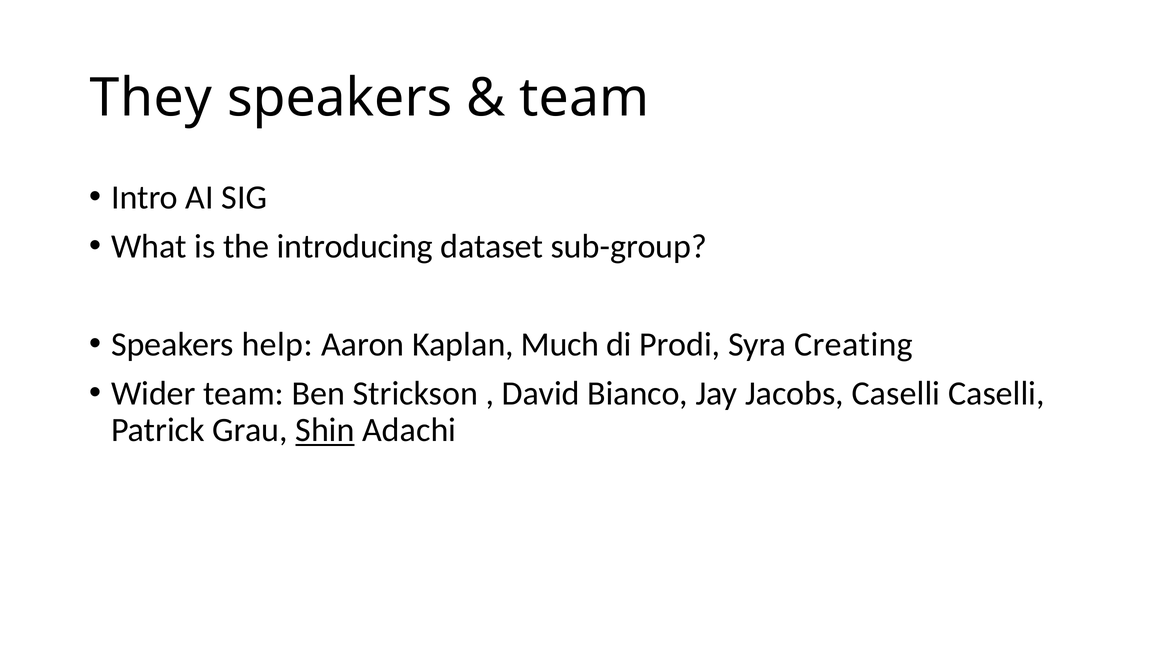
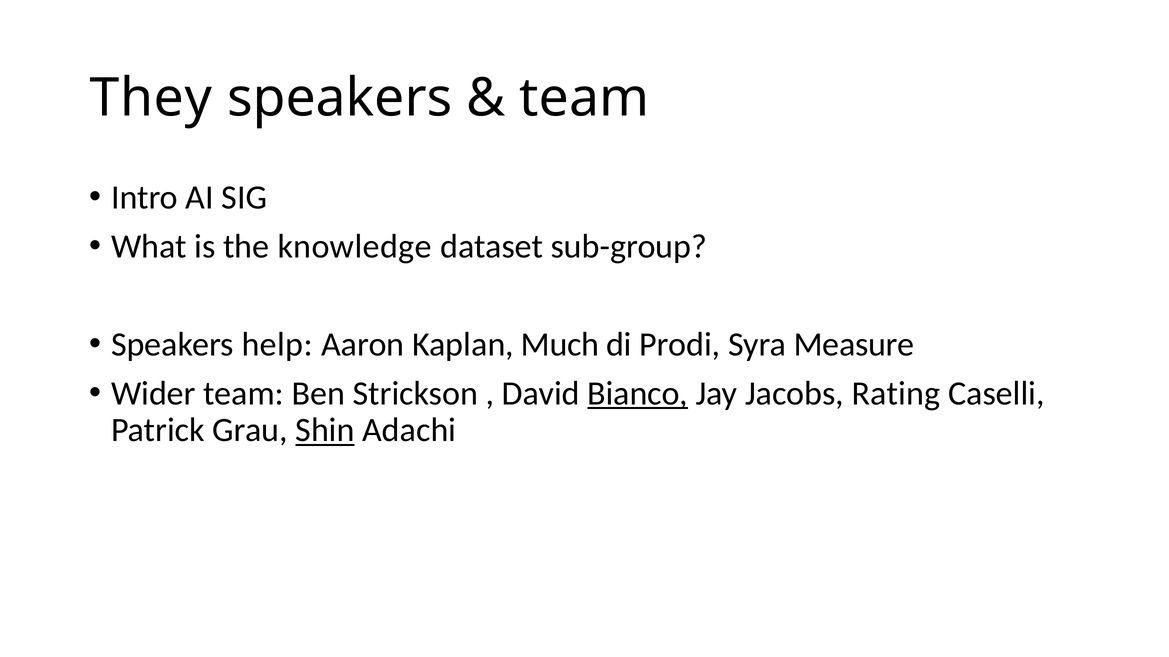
introducing: introducing -> knowledge
Creating: Creating -> Measure
Bianco underline: none -> present
Jacobs Caselli: Caselli -> Rating
